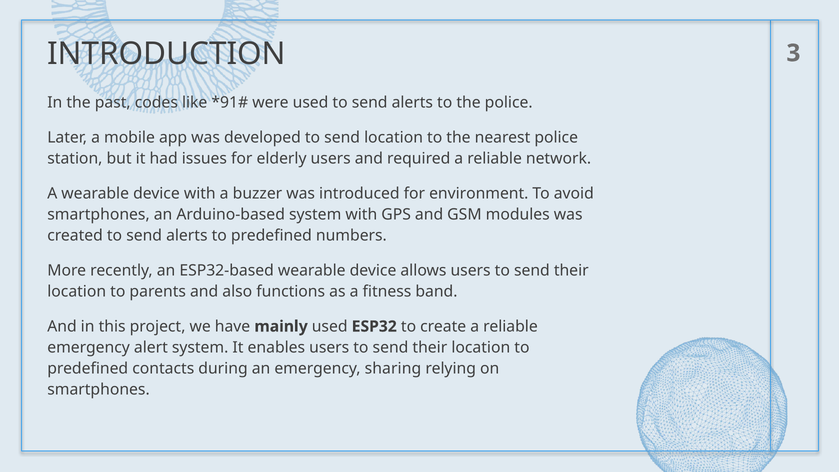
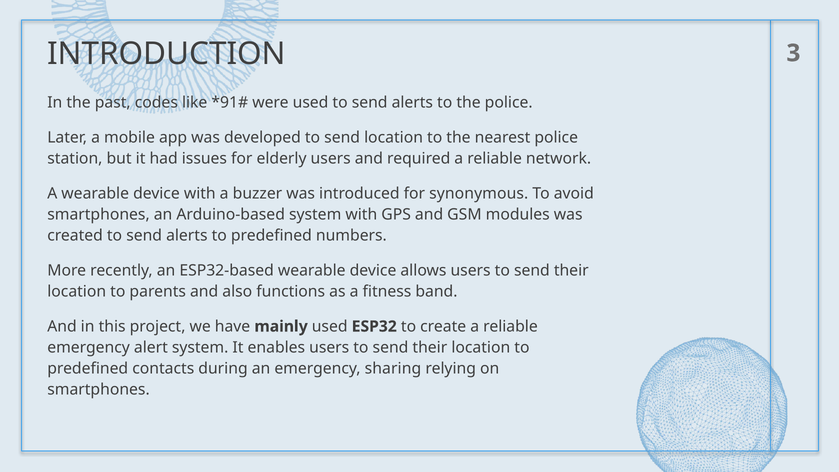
environment: environment -> synonymous
